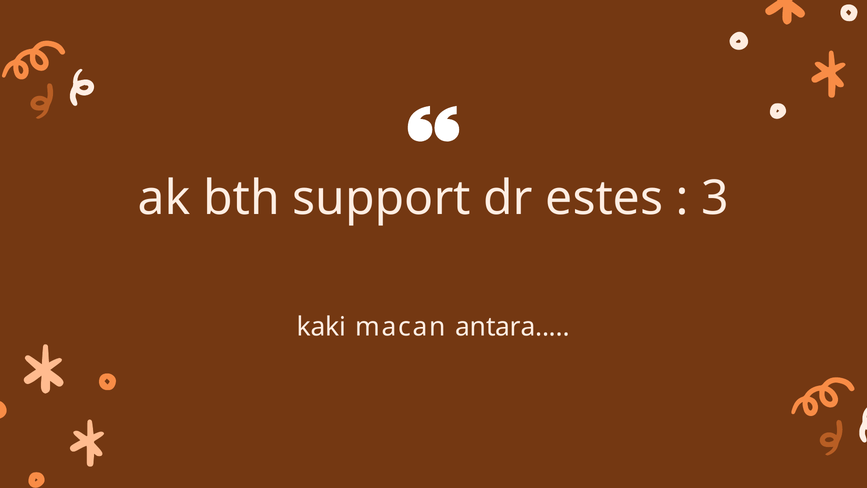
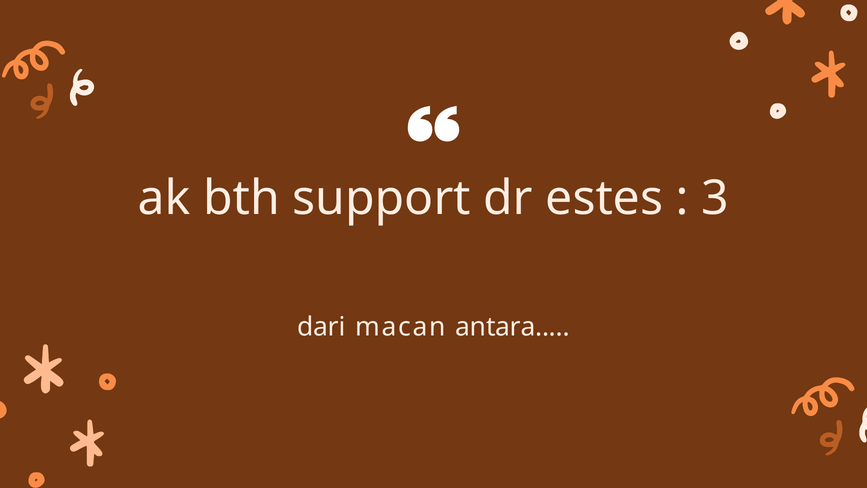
kaki: kaki -> dari
